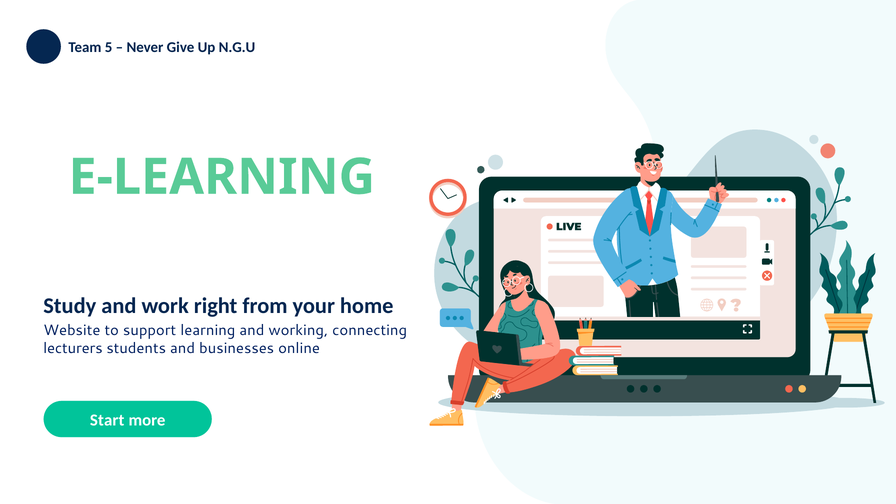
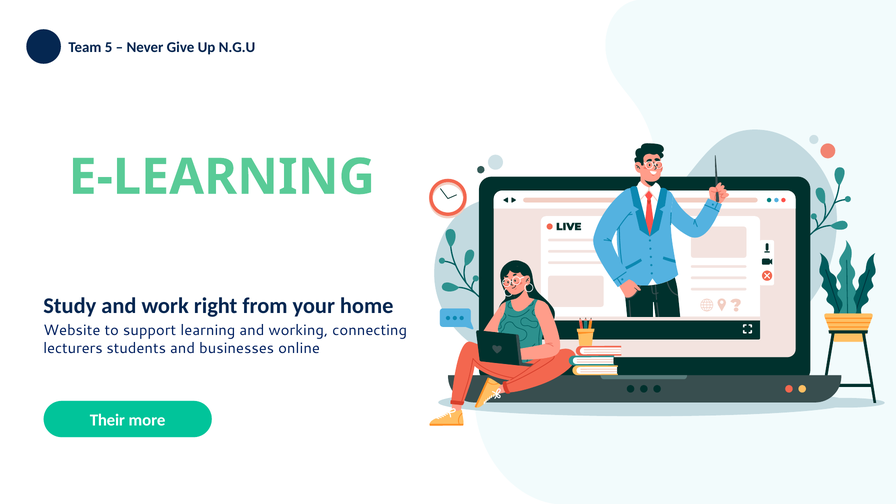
Start: Start -> Their
